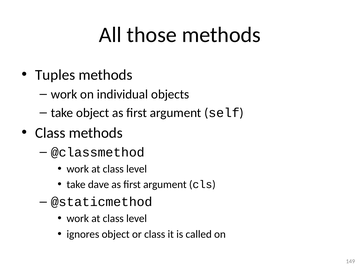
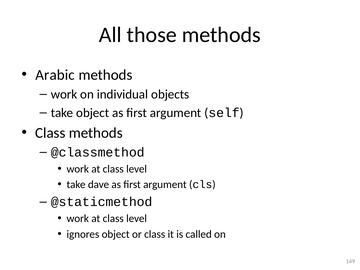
Tuples: Tuples -> Arabic
